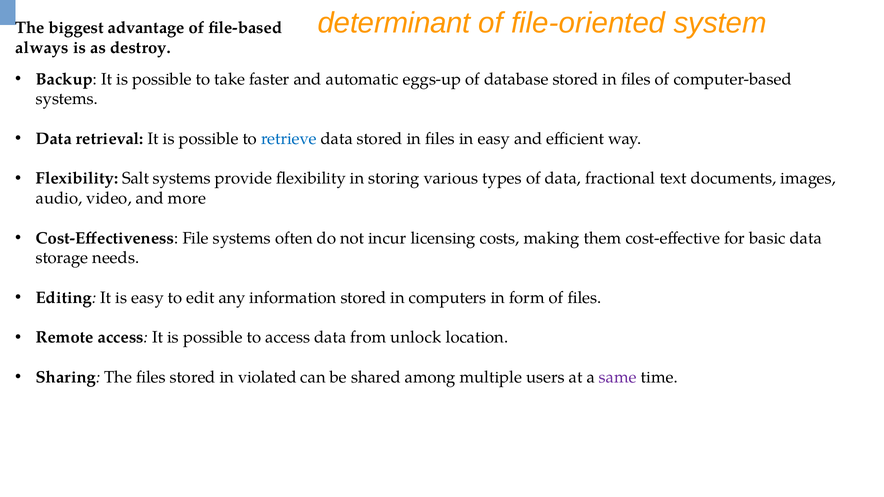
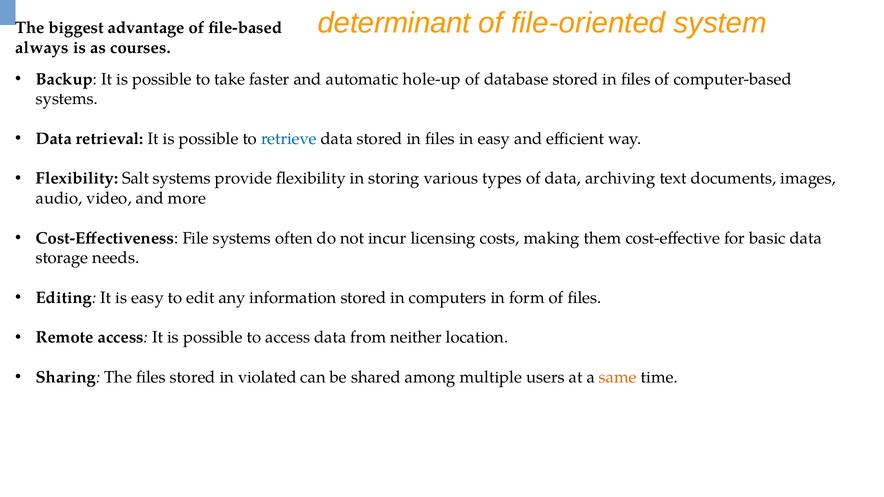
destroy: destroy -> courses
eggs-up: eggs-up -> hole-up
fractional: fractional -> archiving
unlock: unlock -> neither
same colour: purple -> orange
